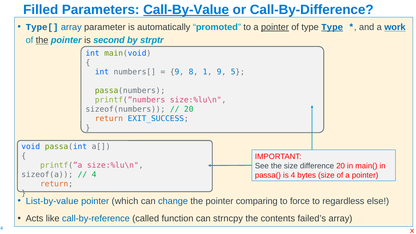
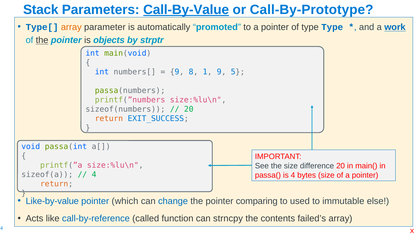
Filled: Filled -> Stack
Call-By-Difference: Call-By-Difference -> Call-By-Prototype
array at (71, 27) colour: blue -> orange
pointer at (275, 27) underline: present -> none
Type at (332, 27) underline: present -> none
second: second -> objects
List-by-value: List-by-value -> Like-by-value
force: force -> used
regardless: regardless -> immutable
